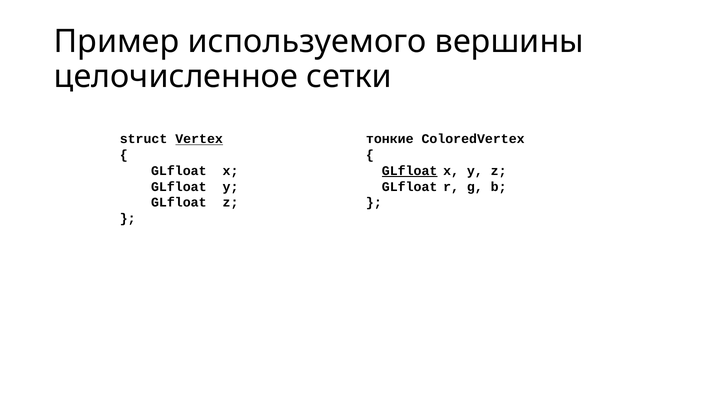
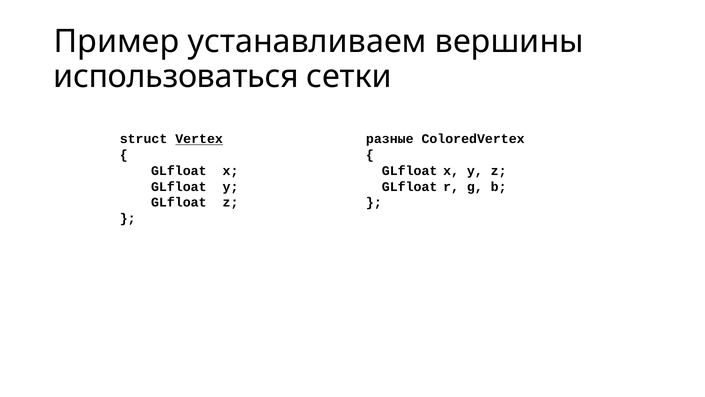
используемого: используемого -> устанавливаем
целочисленное: целочисленное -> использоваться
тонкие: тонкие -> разные
GLfloat at (410, 171) underline: present -> none
